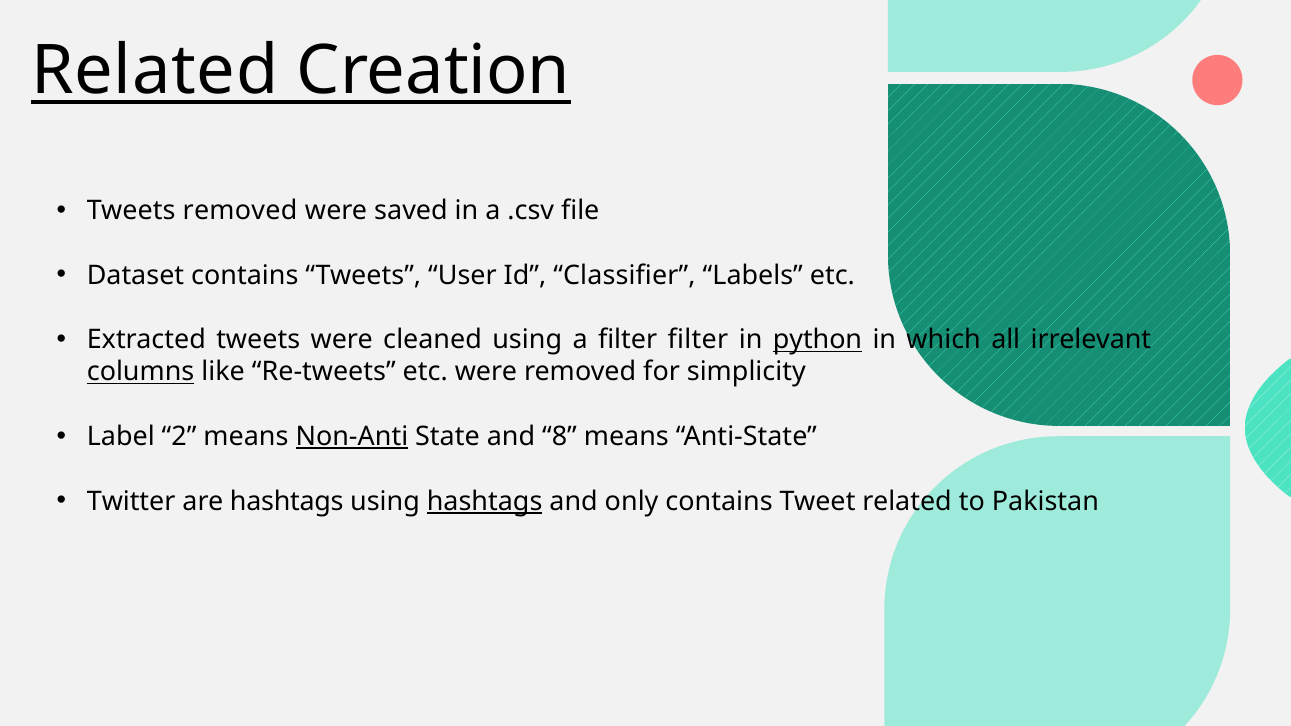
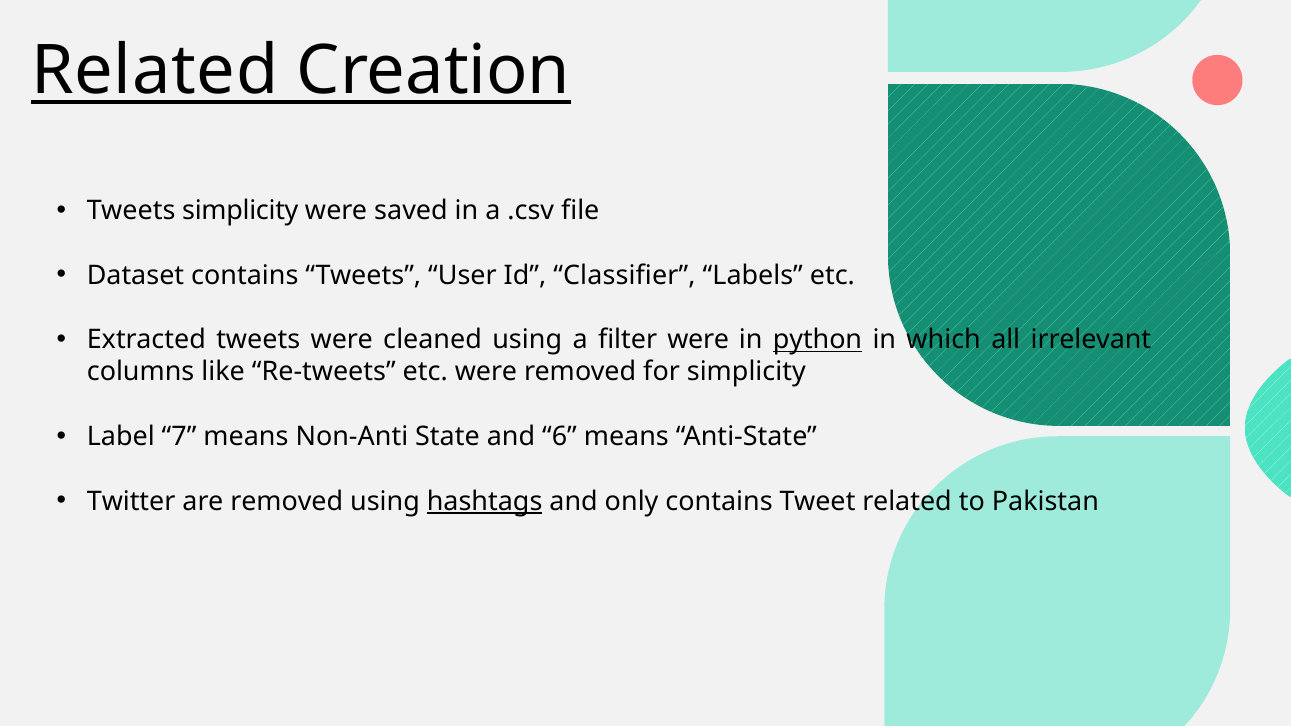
Tweets removed: removed -> simplicity
filter filter: filter -> were
columns underline: present -> none
2: 2 -> 7
Non-Anti underline: present -> none
8: 8 -> 6
are hashtags: hashtags -> removed
